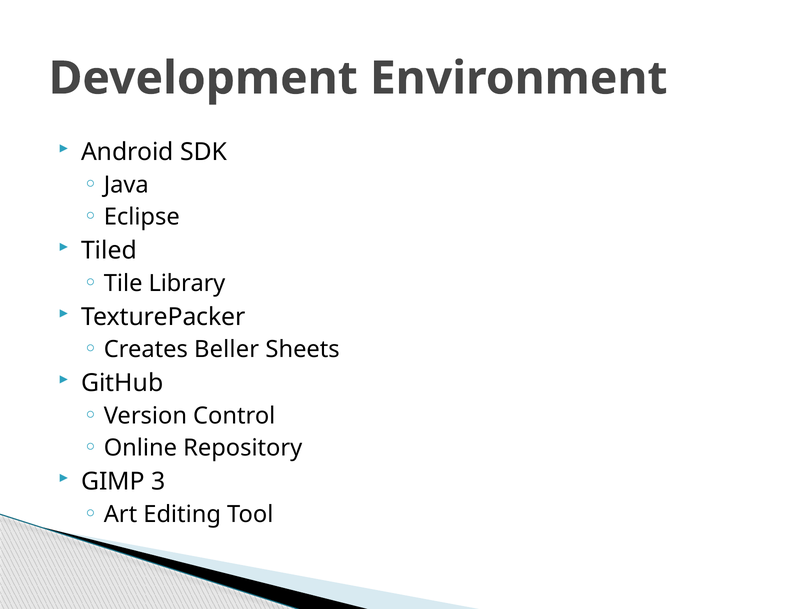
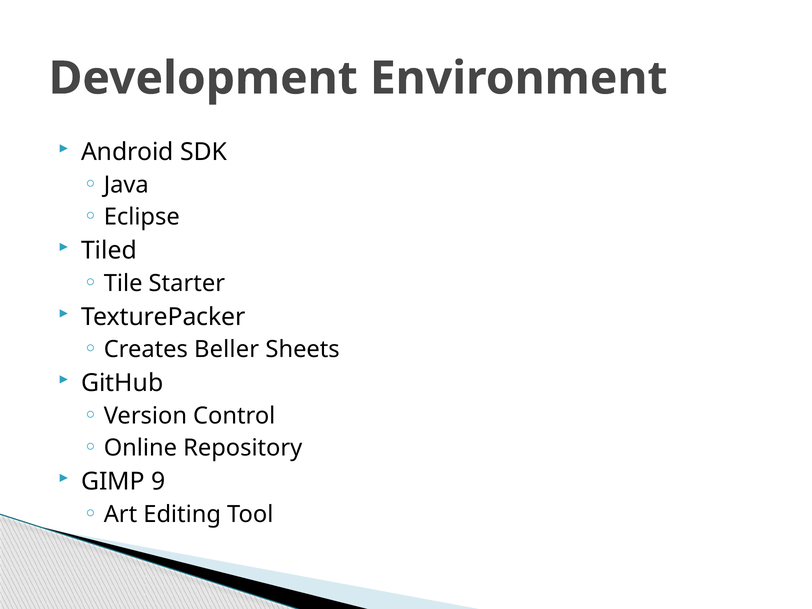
Library: Library -> Starter
3: 3 -> 9
